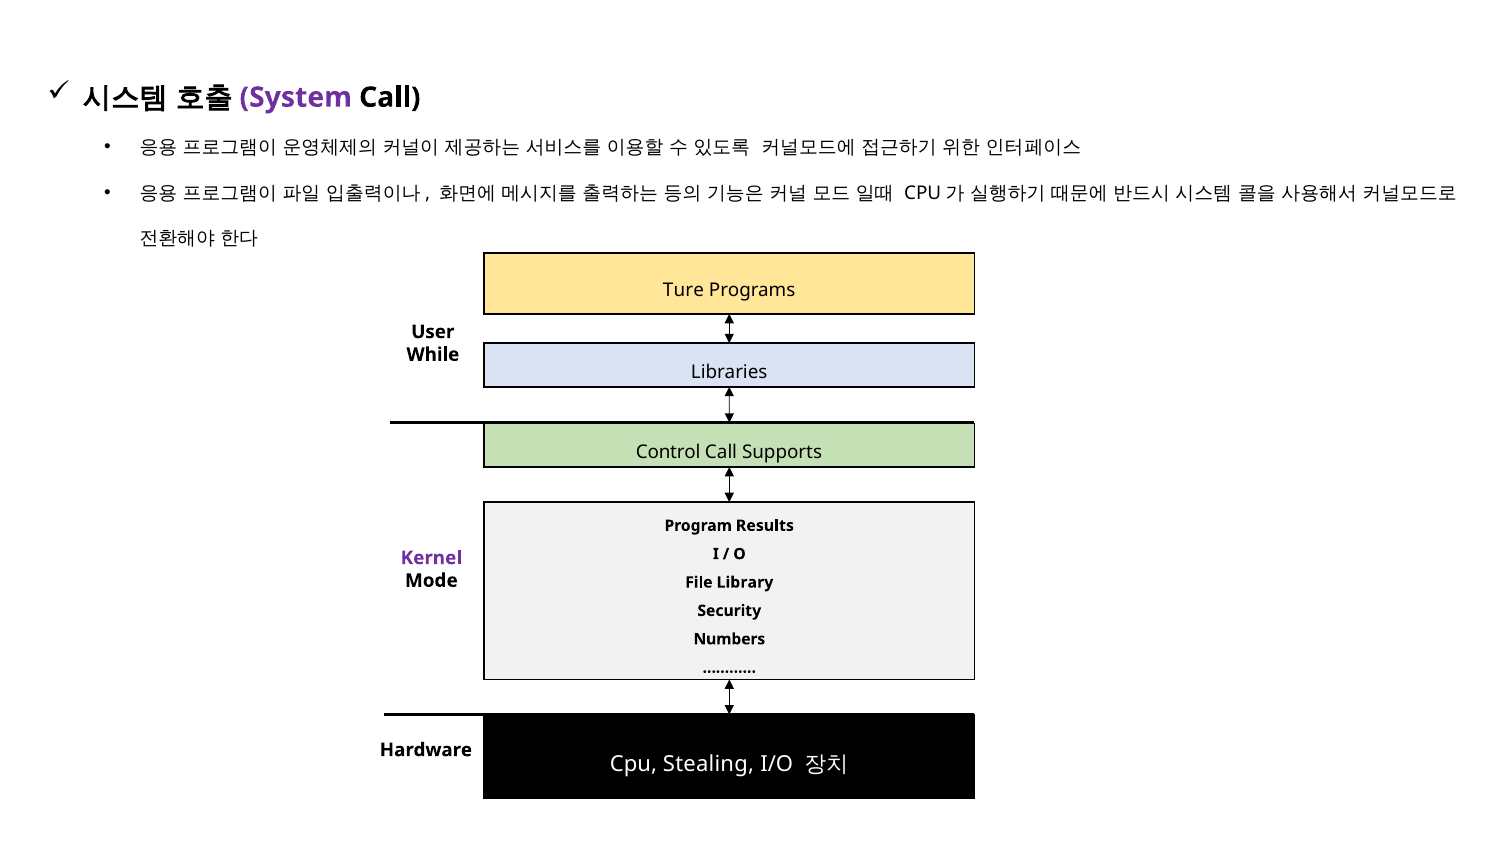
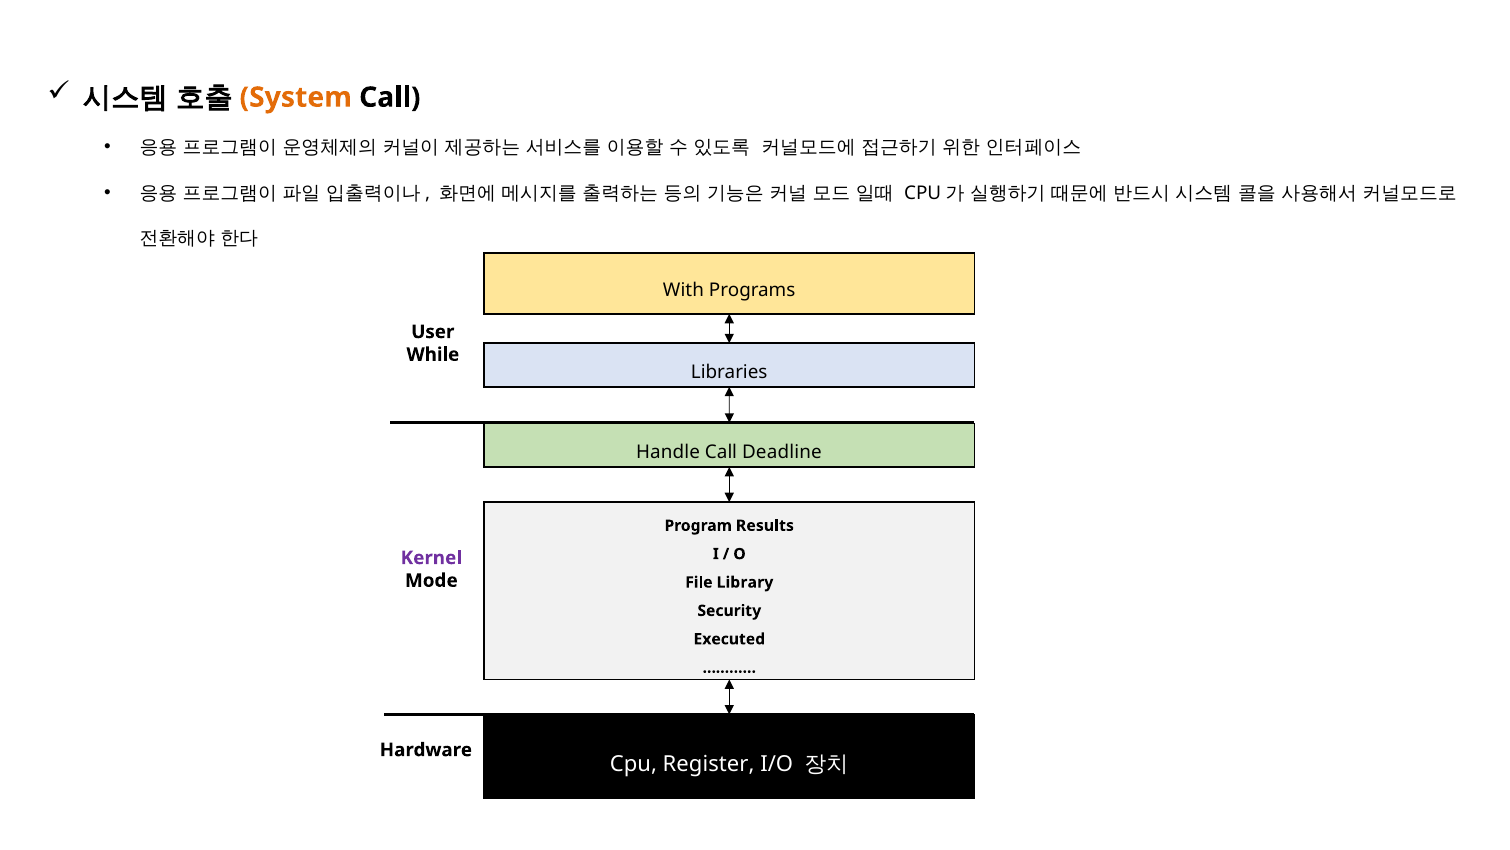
System colour: purple -> orange
Ture: Ture -> With
Control: Control -> Handle
Supports: Supports -> Deadline
Numbers: Numbers -> Executed
Stealing: Stealing -> Register
